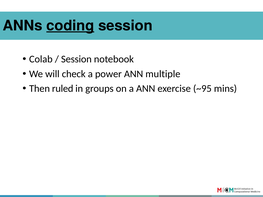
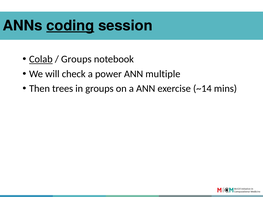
Colab underline: none -> present
Session at (76, 59): Session -> Groups
ruled: ruled -> trees
~95: ~95 -> ~14
